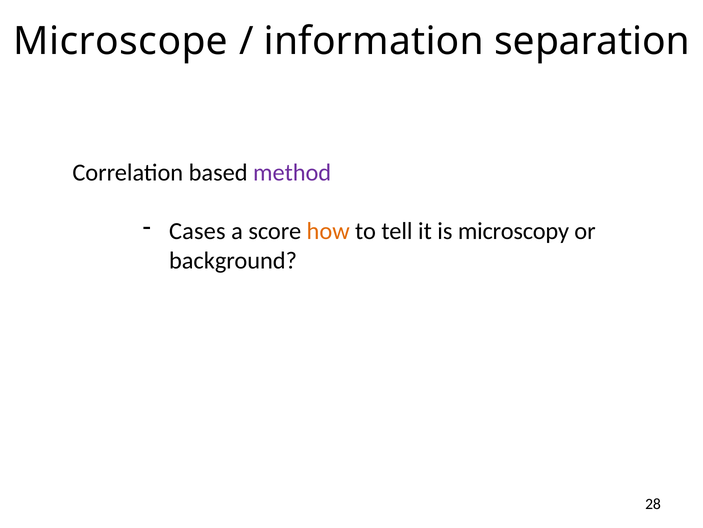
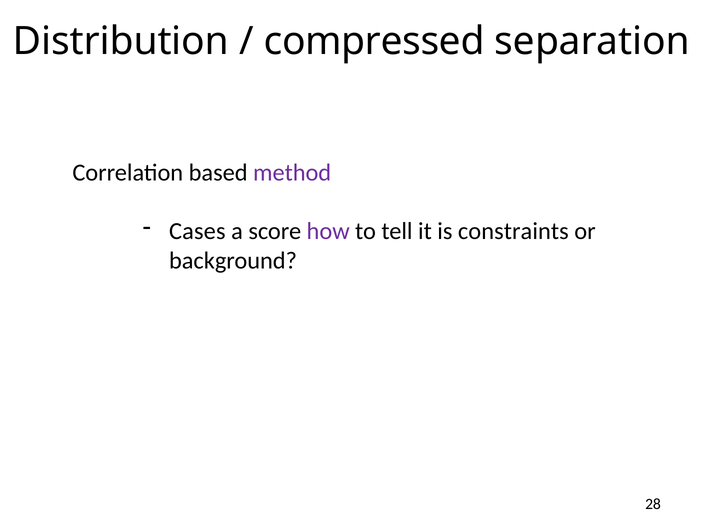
Microscope: Microscope -> Distribution
information: information -> compressed
how colour: orange -> purple
microscopy: microscopy -> constraints
